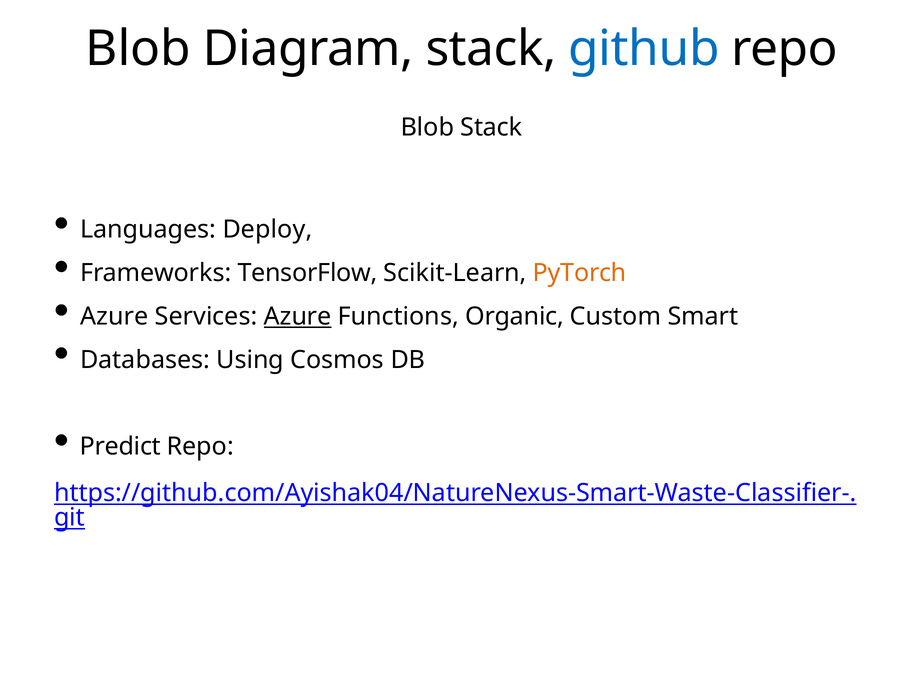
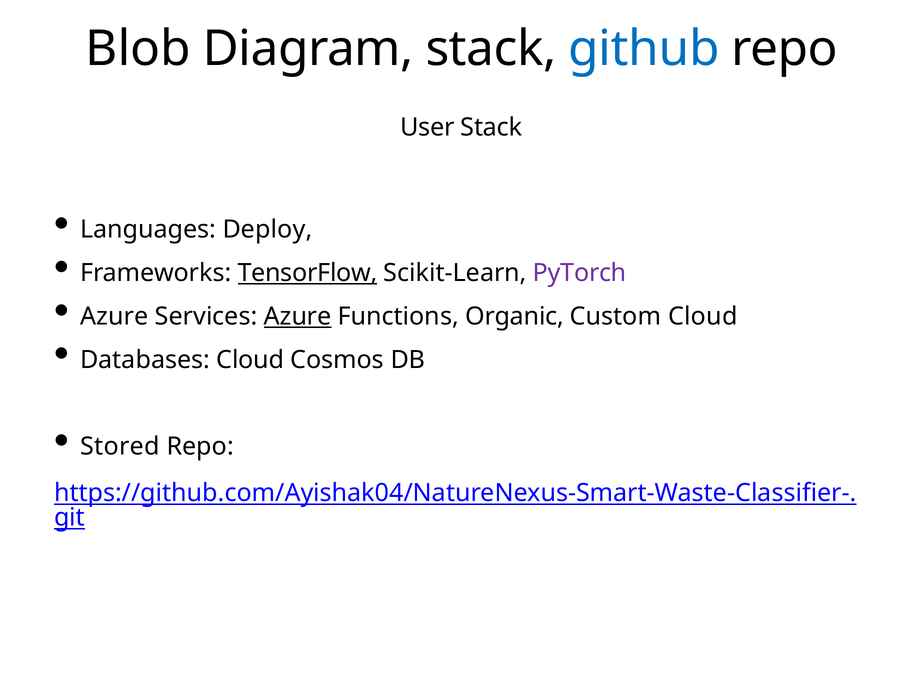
Blob at (427, 127): Blob -> User
TensorFlow underline: none -> present
PyTorch colour: orange -> purple
Custom Smart: Smart -> Cloud
Databases Using: Using -> Cloud
Predict: Predict -> Stored
